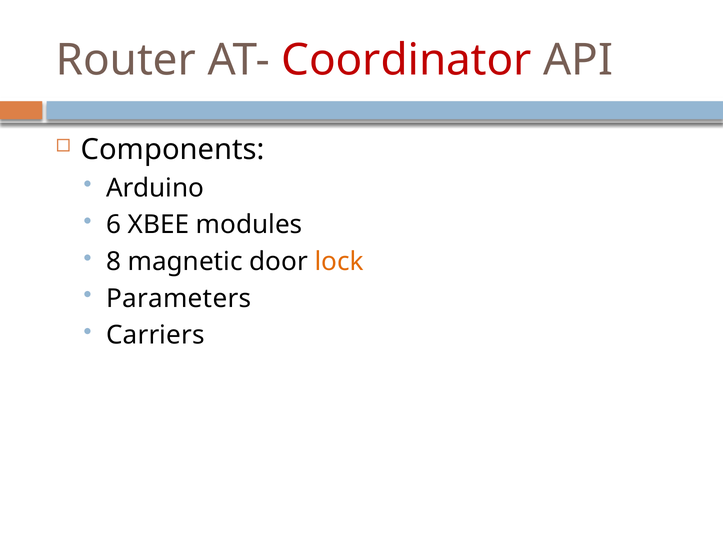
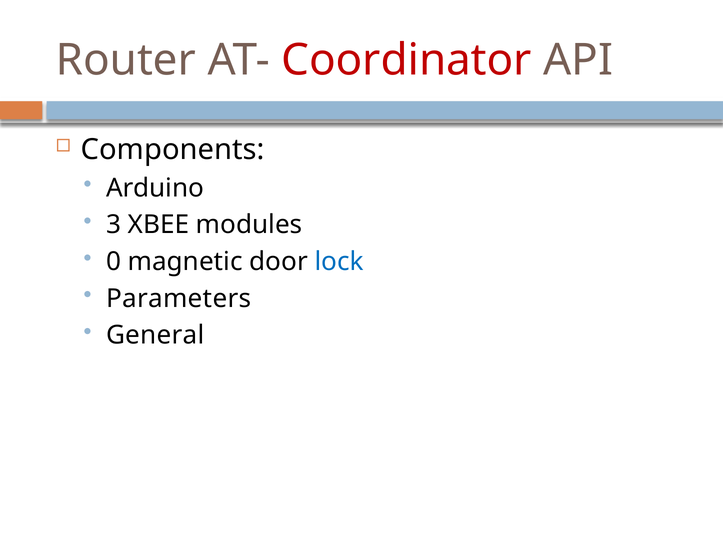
6: 6 -> 3
8: 8 -> 0
lock colour: orange -> blue
Carriers: Carriers -> General
